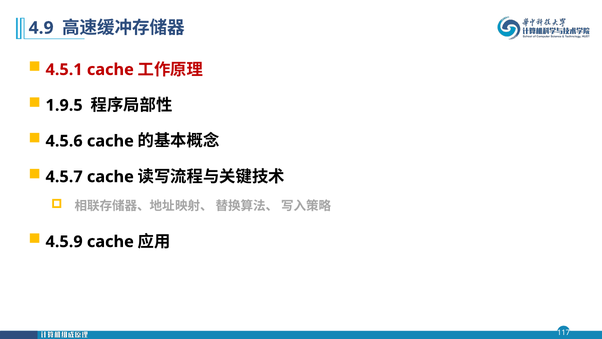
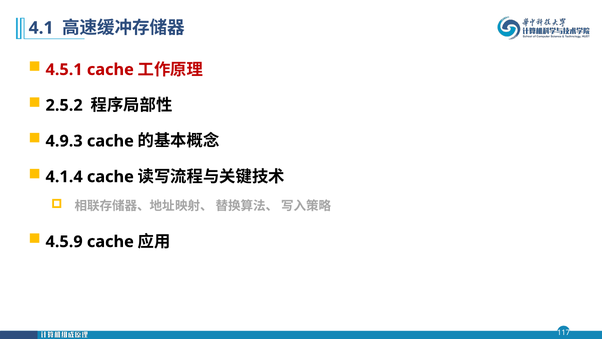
4.9: 4.9 -> 4.1
1.9.5: 1.9.5 -> 2.5.2
4.5.6: 4.5.6 -> 4.9.3
4.5.7: 4.5.7 -> 4.1.4
